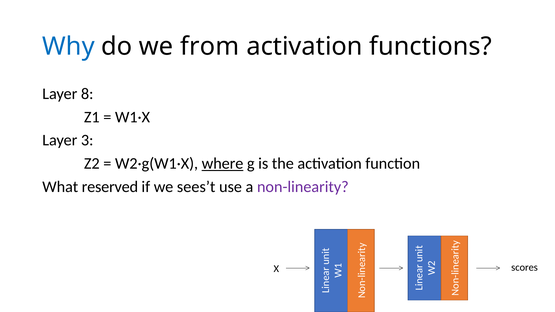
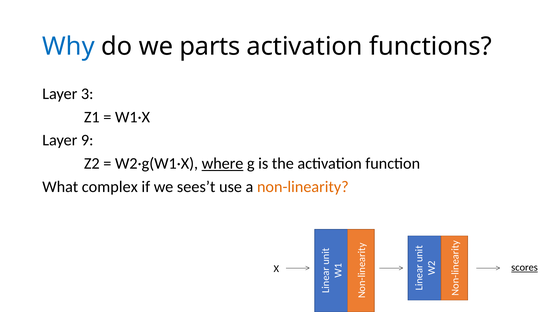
from: from -> parts
8: 8 -> 3
3: 3 -> 9
reserved: reserved -> complex
non-linearity colour: purple -> orange
scores underline: none -> present
